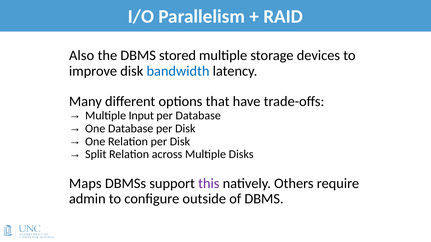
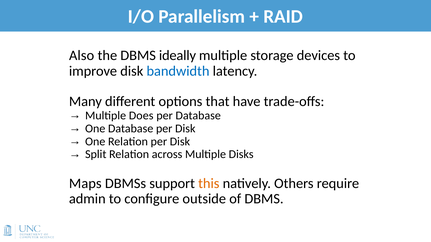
stored: stored -> ideally
Input: Input -> Does
this colour: purple -> orange
